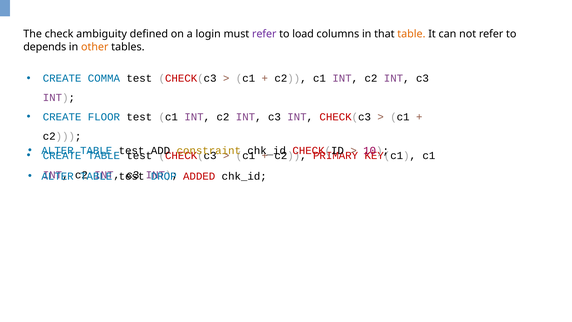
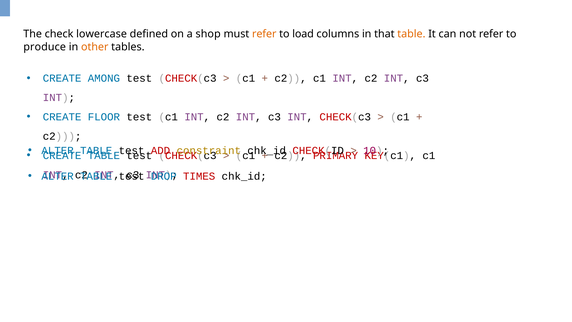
ambiguity: ambiguity -> lowercase
login: login -> shop
refer at (264, 34) colour: purple -> orange
depends: depends -> produce
COMMA: COMMA -> AMONG
ADD colour: black -> red
ADDED: ADDED -> TIMES
